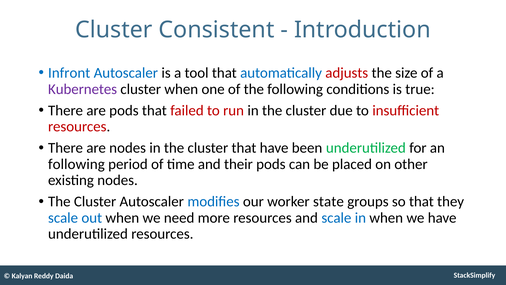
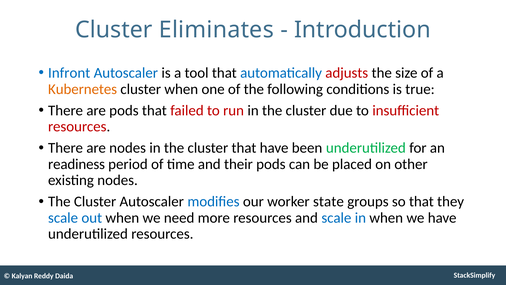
Consistent: Consistent -> Eliminates
Kubernetes colour: purple -> orange
following at (76, 164): following -> readiness
